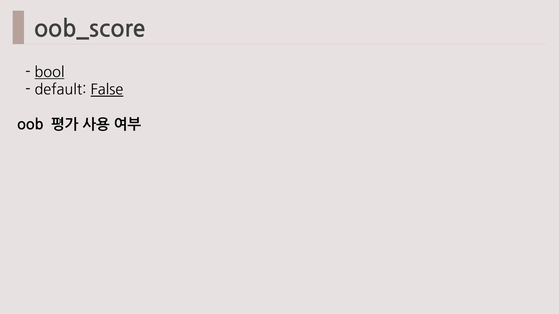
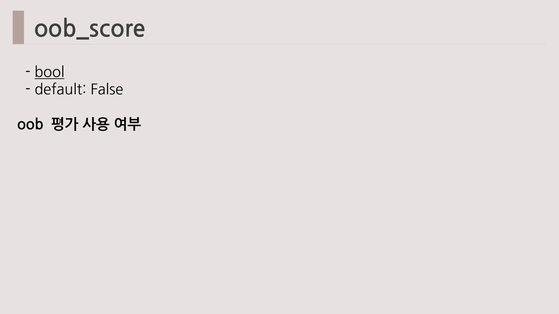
False underline: present -> none
